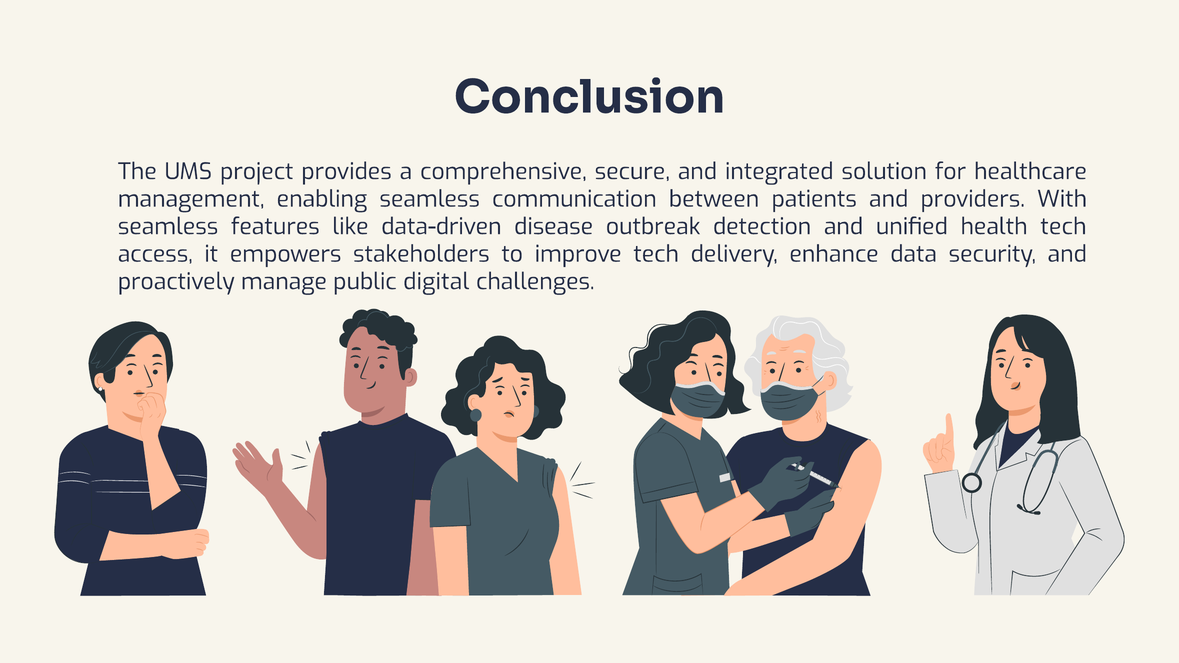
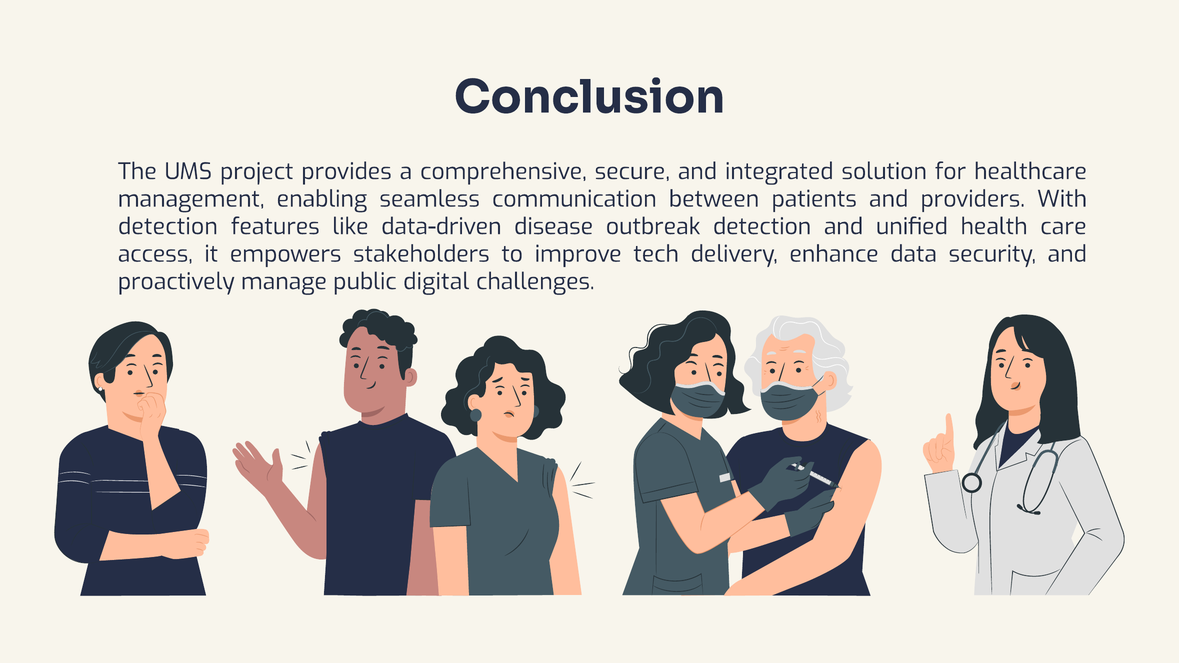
seamless at (168, 227): seamless -> detection
health tech: tech -> care
